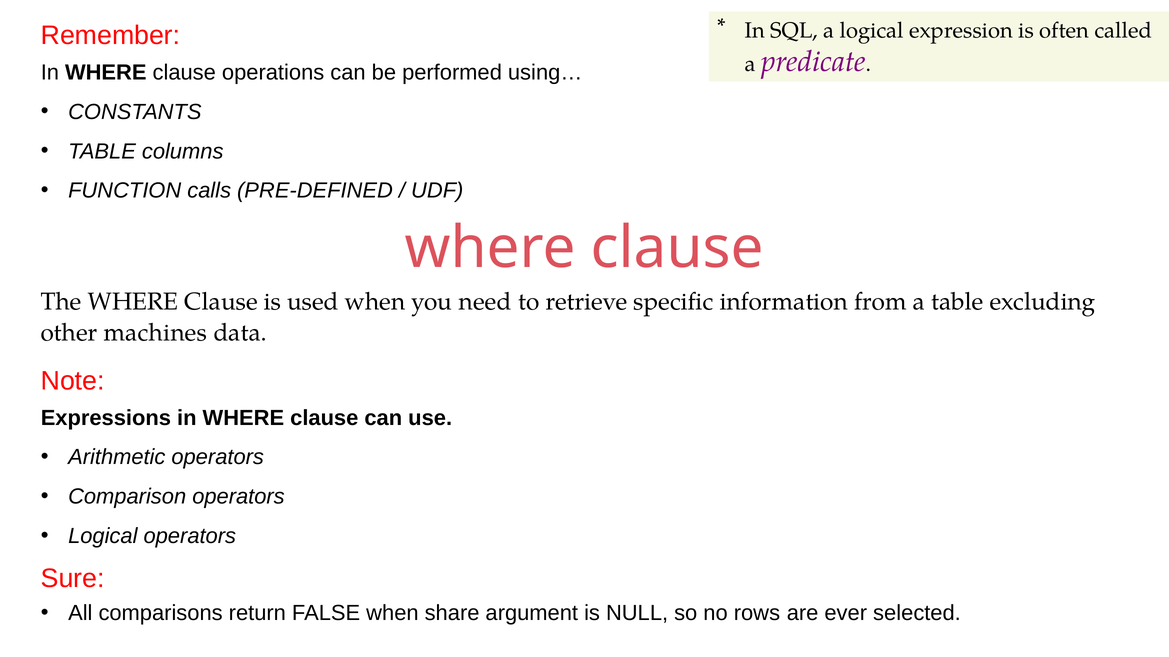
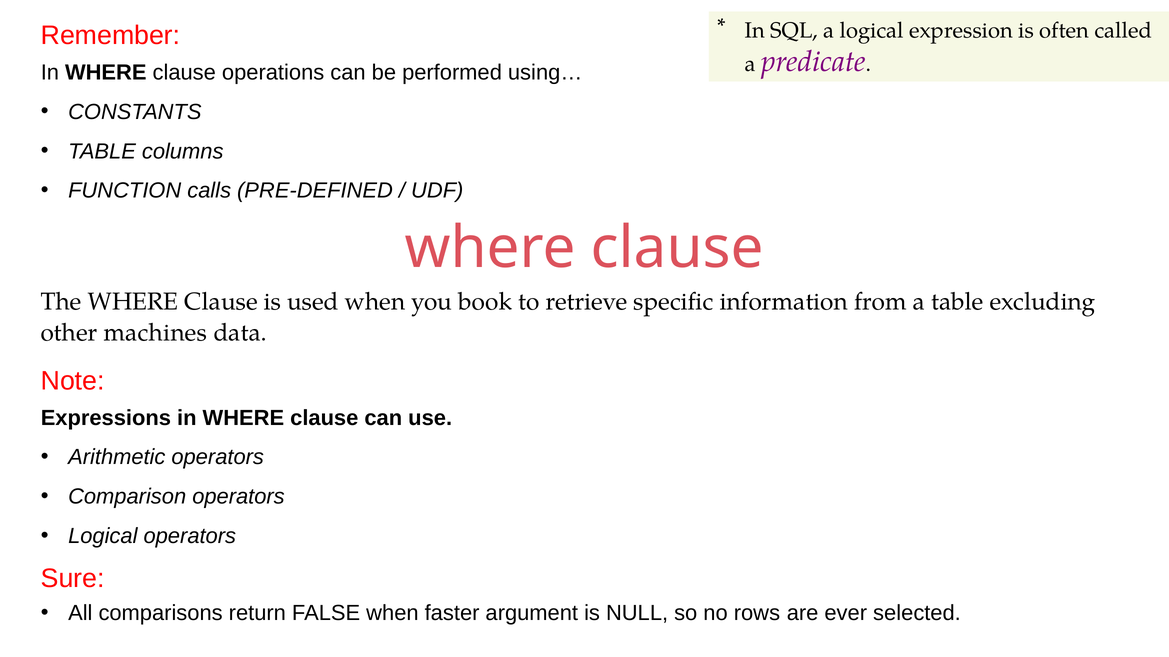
need: need -> book
share: share -> faster
